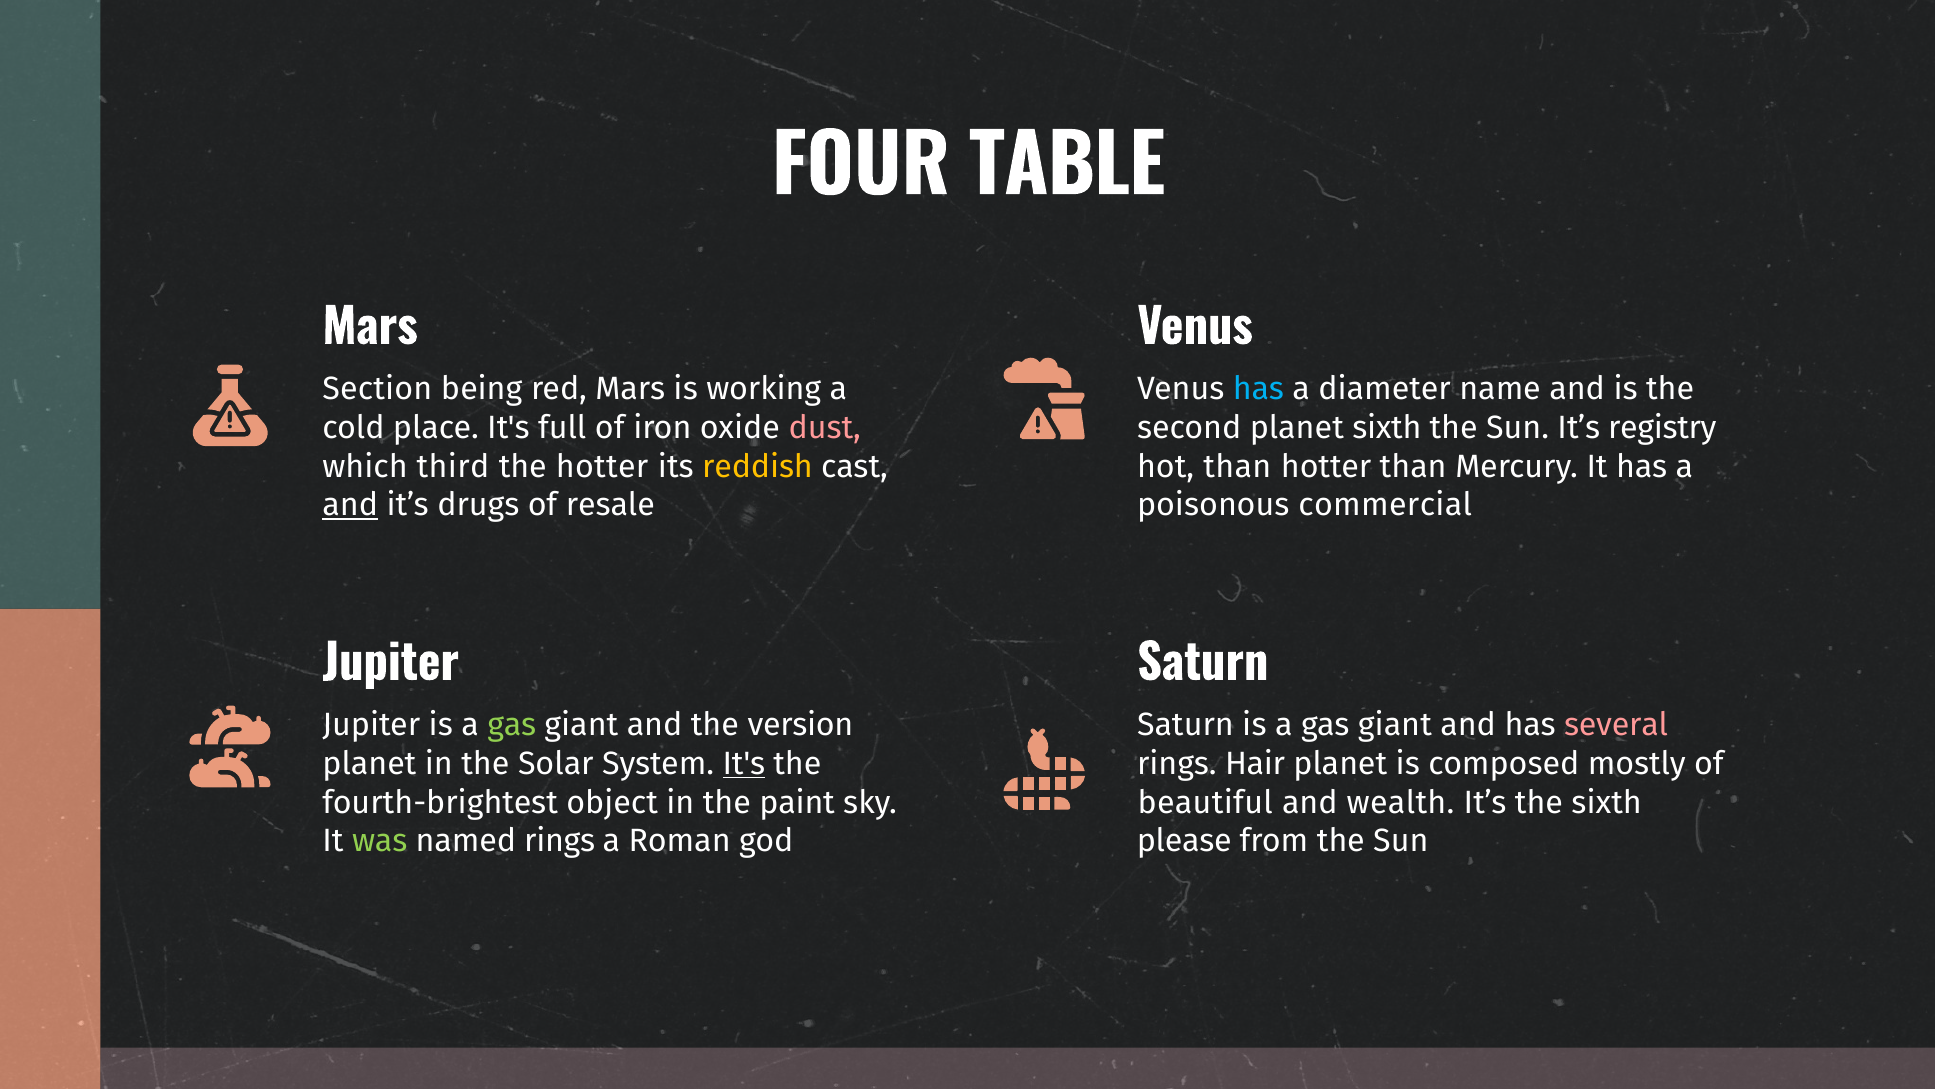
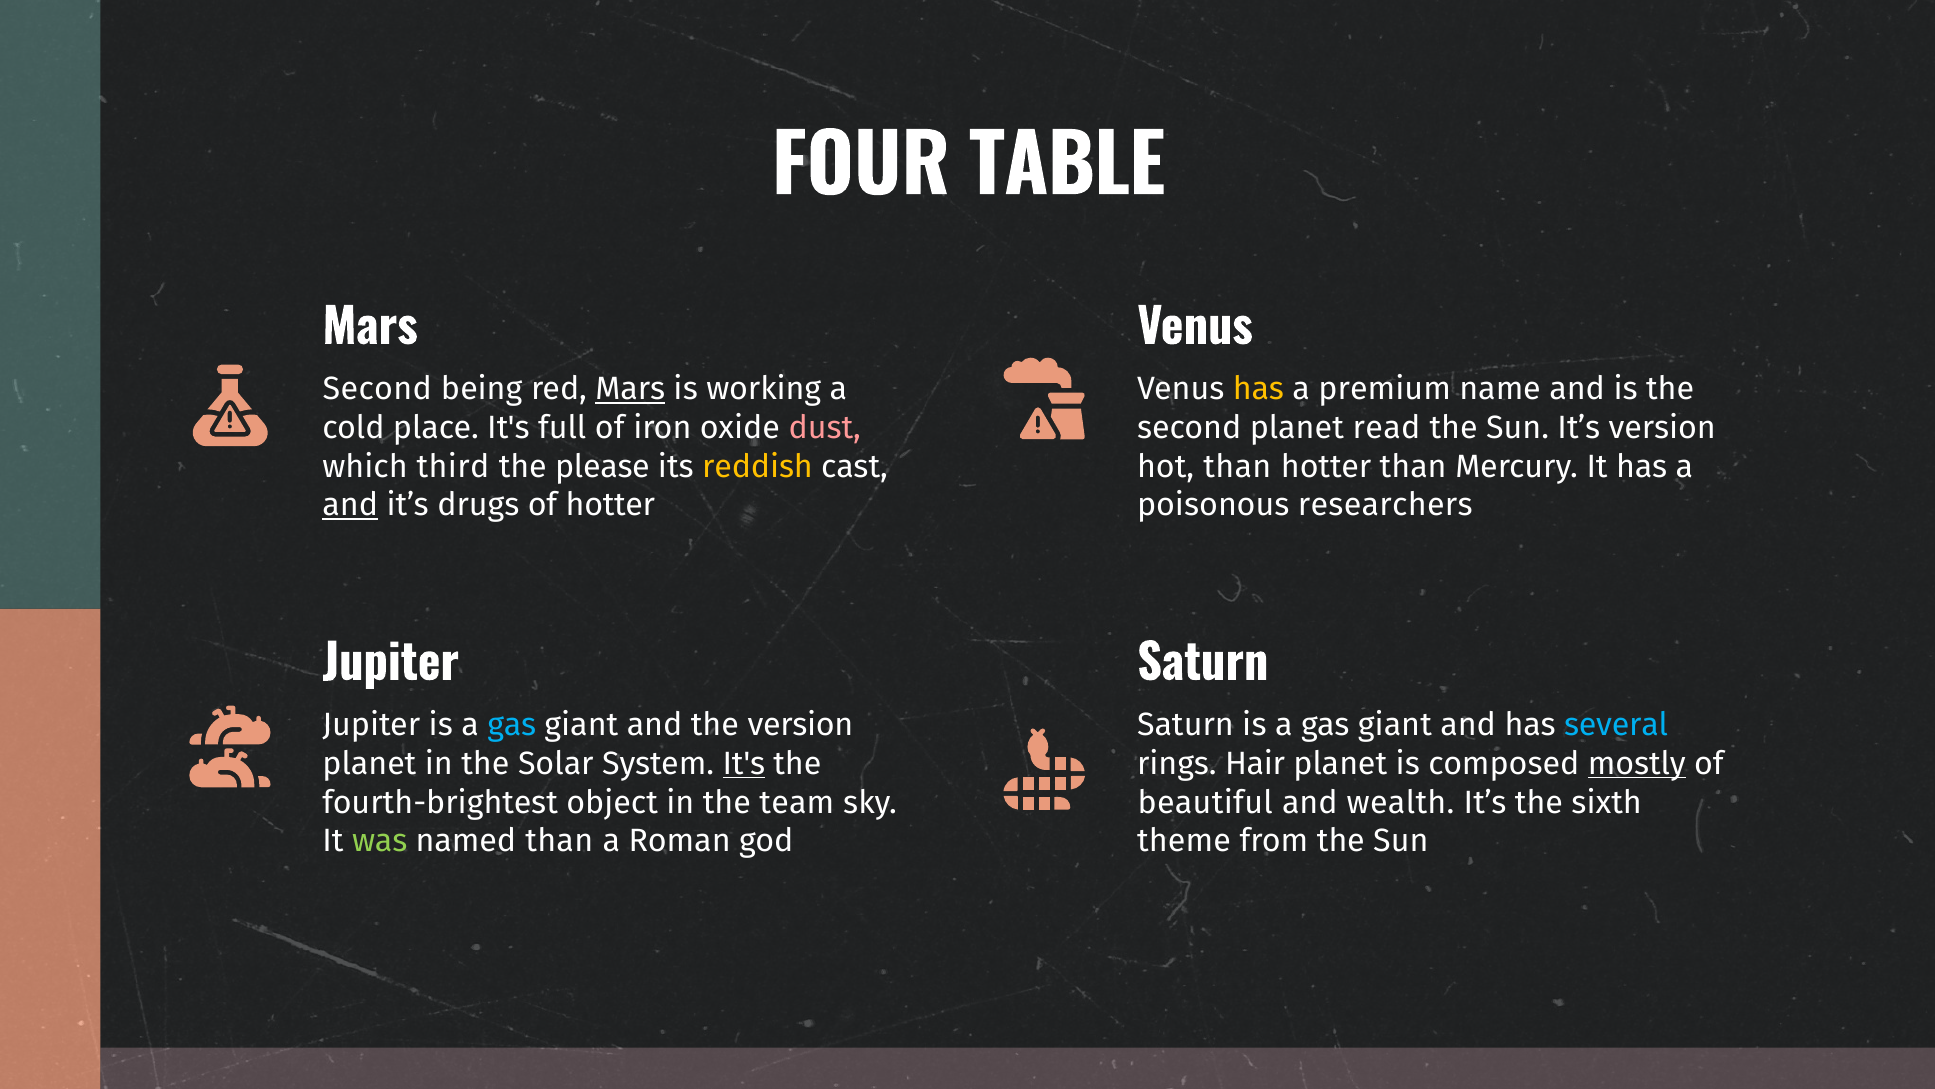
Section at (377, 389): Section -> Second
Mars at (630, 389) underline: none -> present
has at (1258, 389) colour: light blue -> yellow
diameter: diameter -> premium
planet sixth: sixth -> read
It’s registry: registry -> version
the hotter: hotter -> please
of resale: resale -> hotter
commercial: commercial -> researchers
gas at (512, 725) colour: light green -> light blue
several colour: pink -> light blue
mostly underline: none -> present
paint: paint -> team
named rings: rings -> than
please: please -> theme
